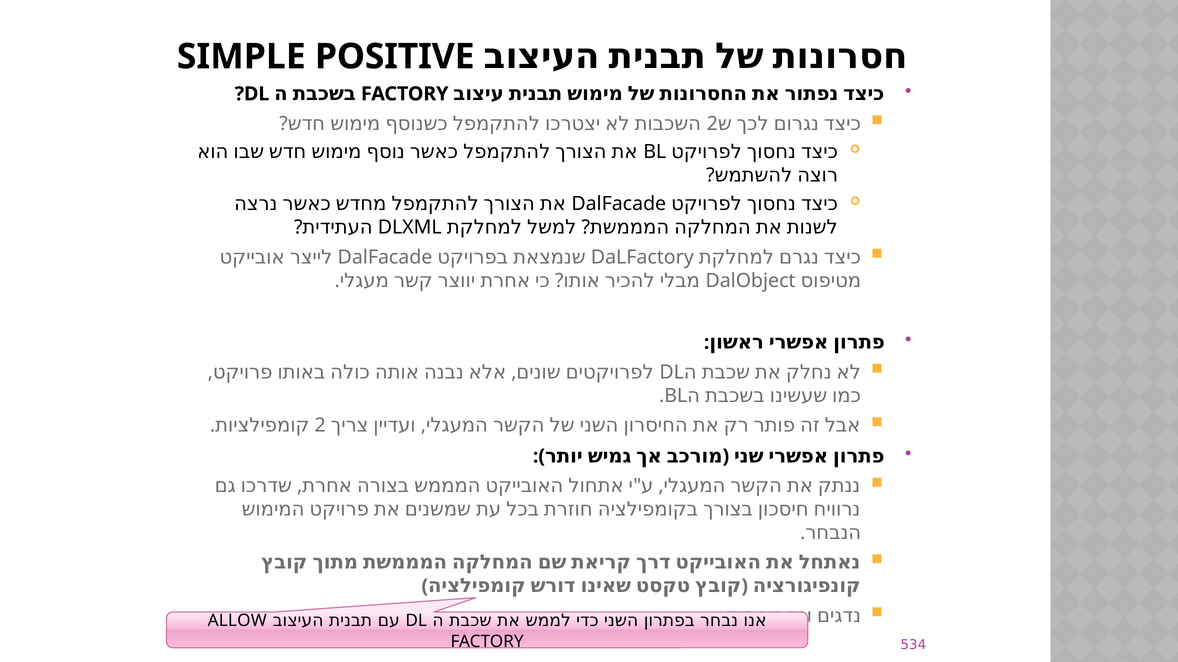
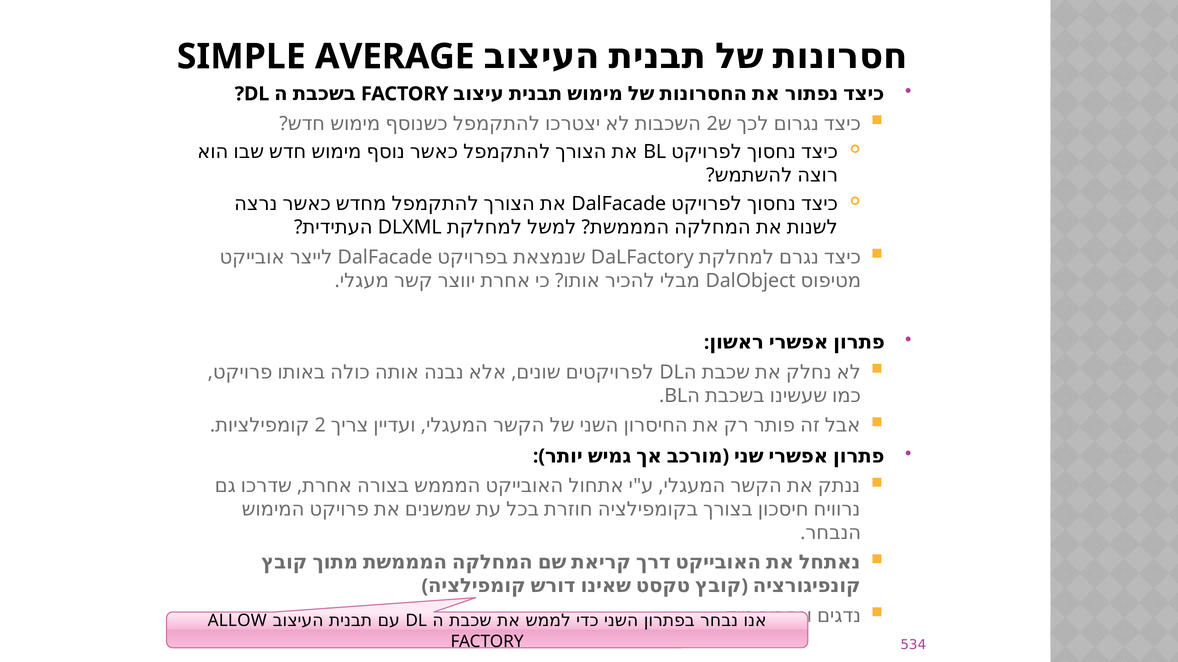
POSITIVE: POSITIVE -> AVERAGE
